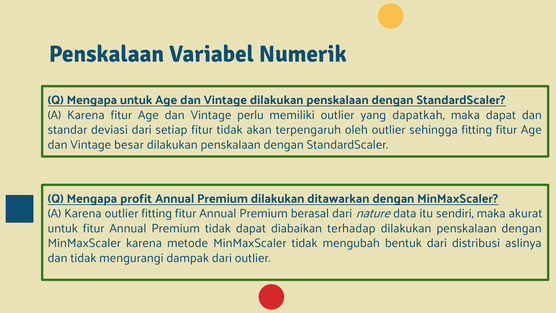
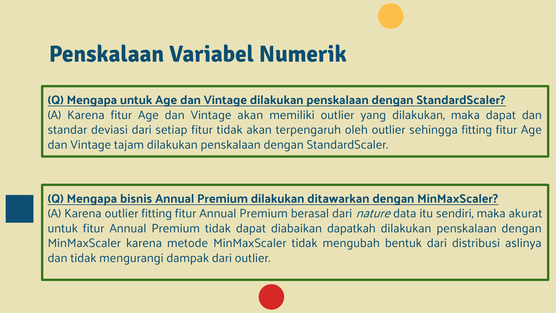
Vintage perlu: perlu -> akan
yang dapatkah: dapatkah -> dilakukan
besar: besar -> tajam
profit: profit -> bisnis
terhadap: terhadap -> dapatkah
